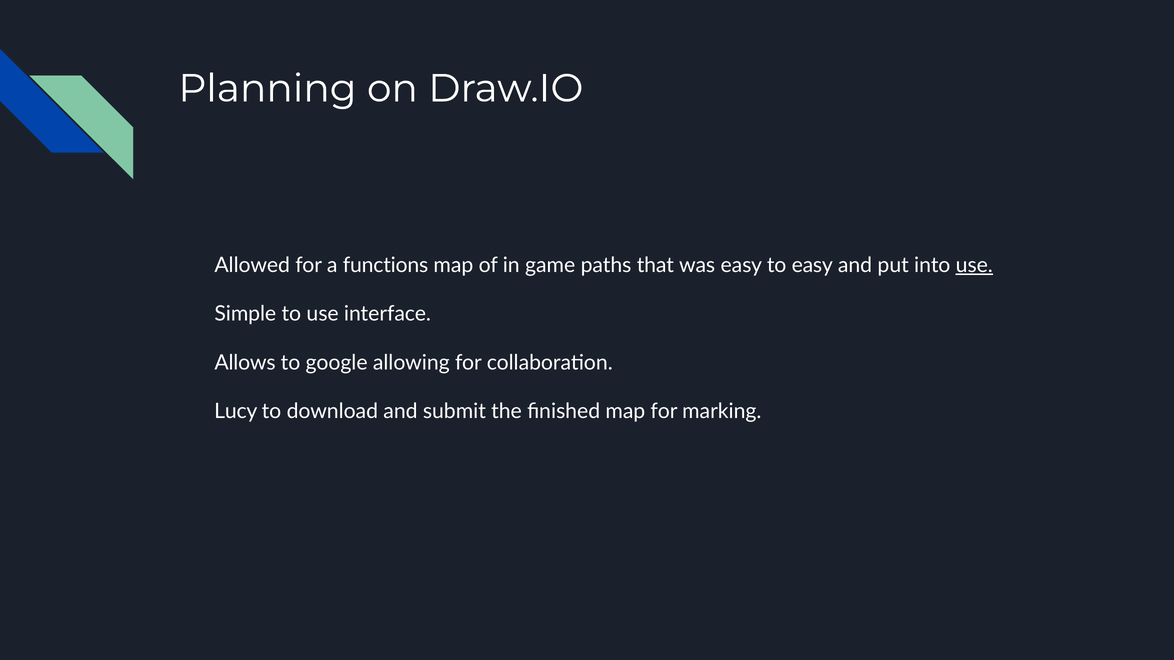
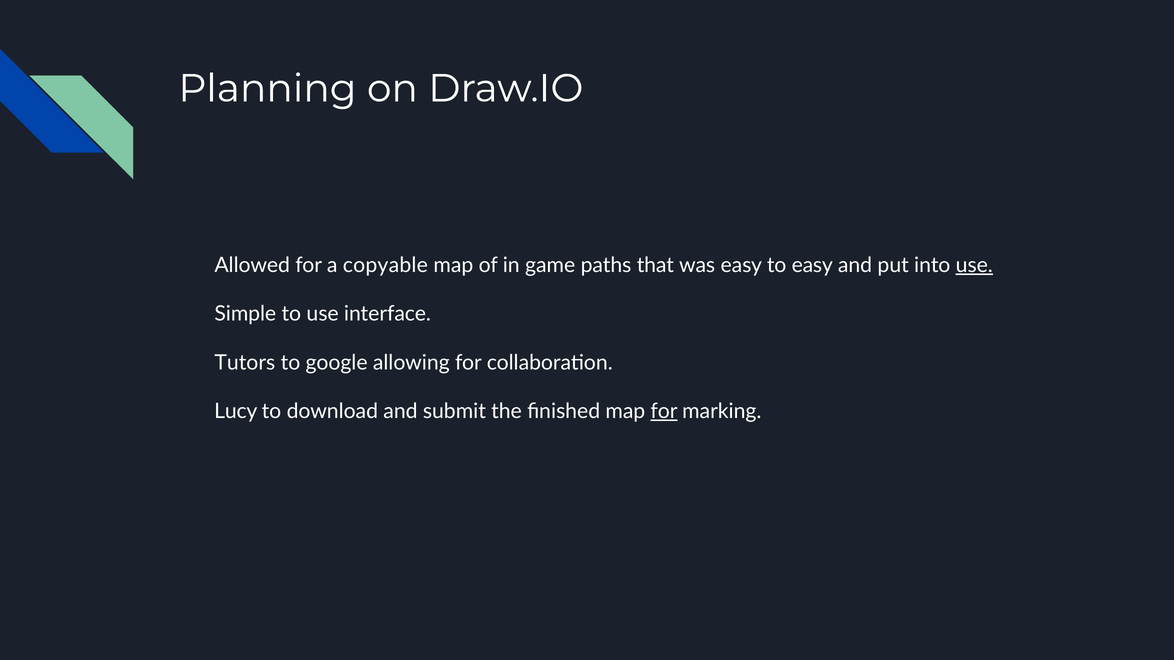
functions: functions -> copyable
Allows: Allows -> Tutors
for at (664, 411) underline: none -> present
